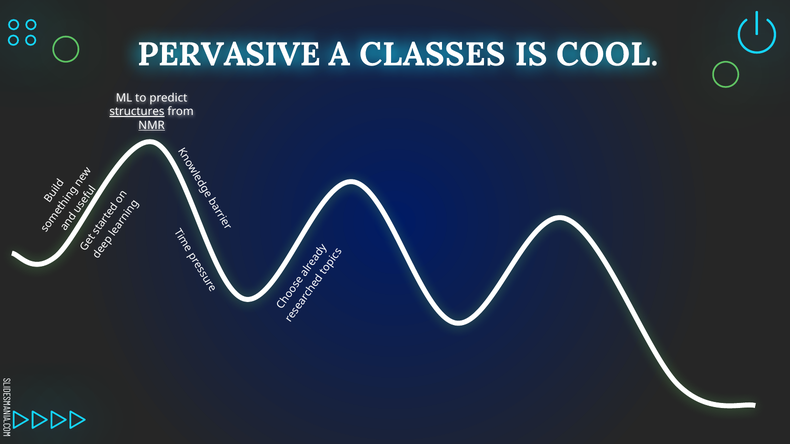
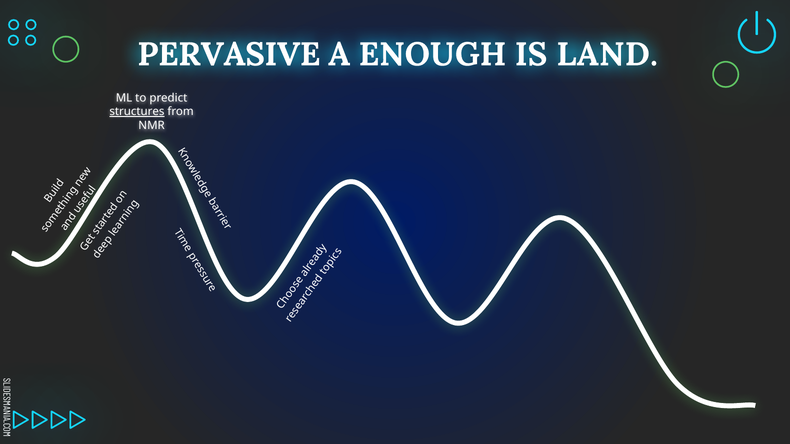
CLASSES: CLASSES -> ENOUGH
COOL: COOL -> LAND
NMR underline: present -> none
